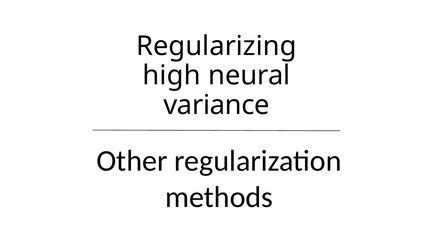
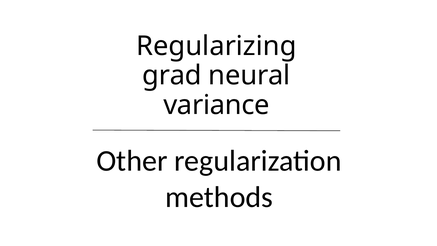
high: high -> grad
